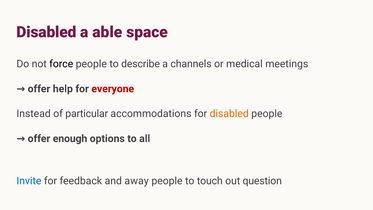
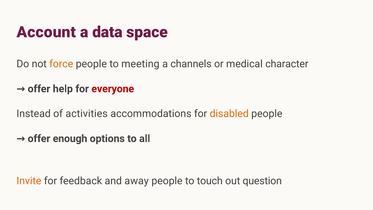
Disabled at (46, 32): Disabled -> Account
able: able -> data
force colour: black -> orange
describe: describe -> meeting
meetings: meetings -> character
particular: particular -> activities
Invite colour: blue -> orange
